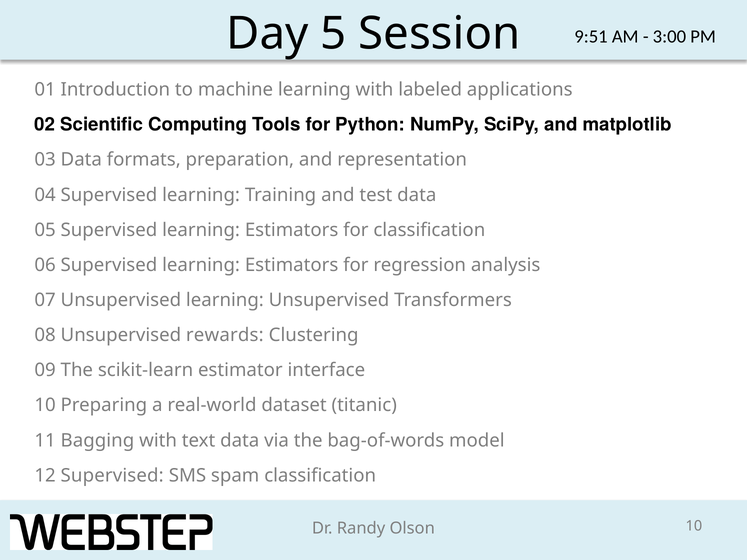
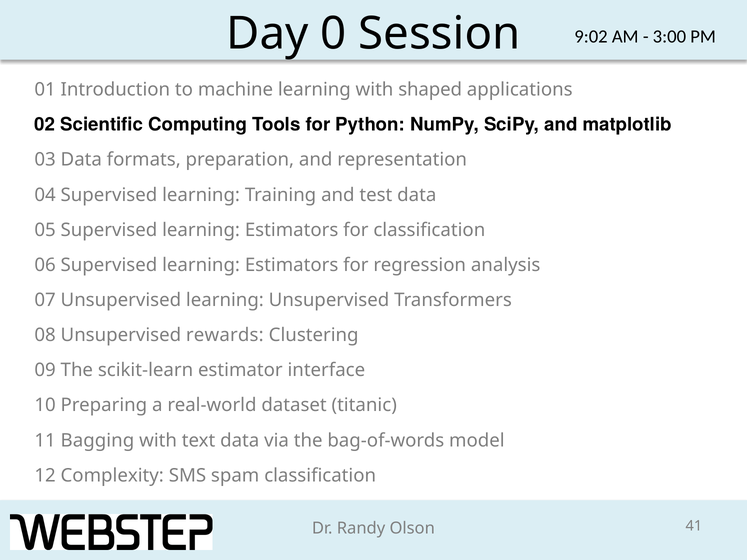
5: 5 -> 0
9:51: 9:51 -> 9:02
labeled: labeled -> shaped
12 Supervised: Supervised -> Complexity
10 at (694, 526): 10 -> 41
